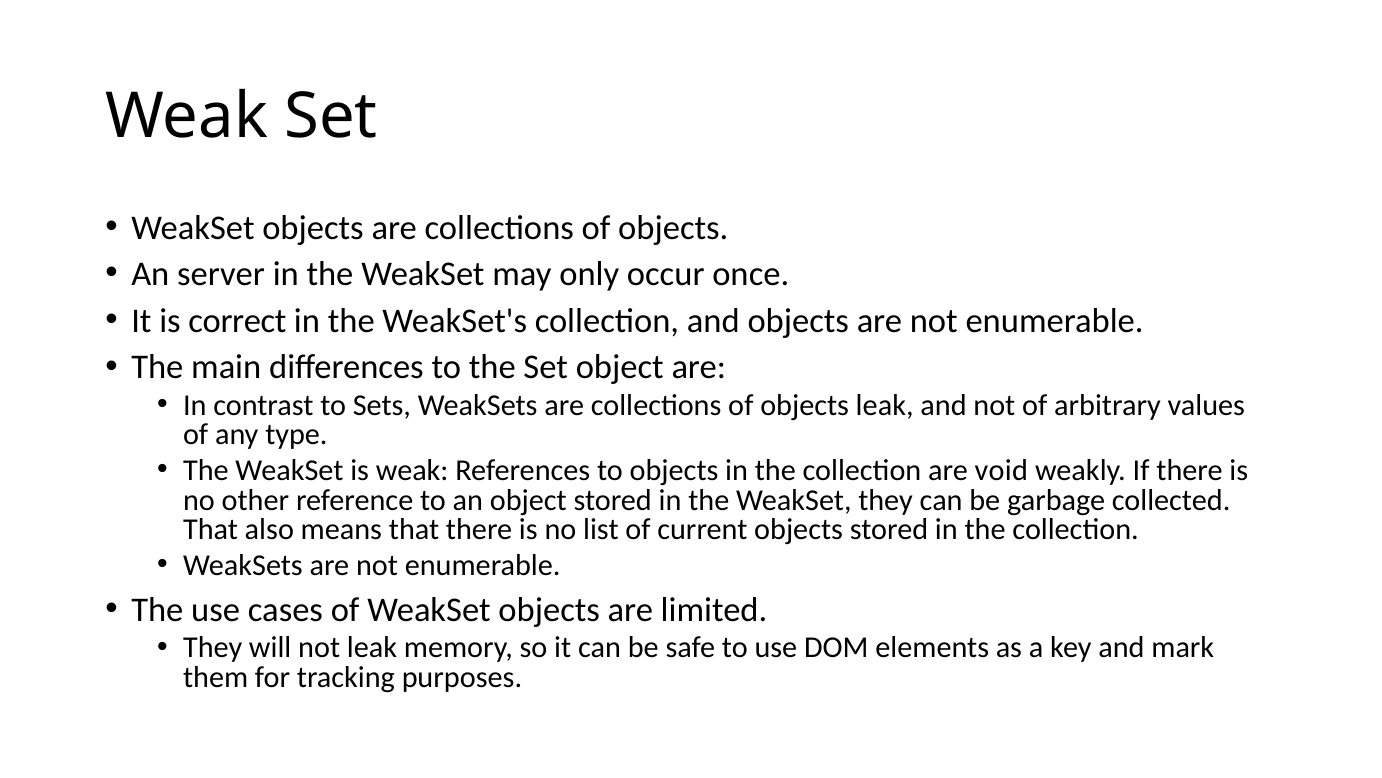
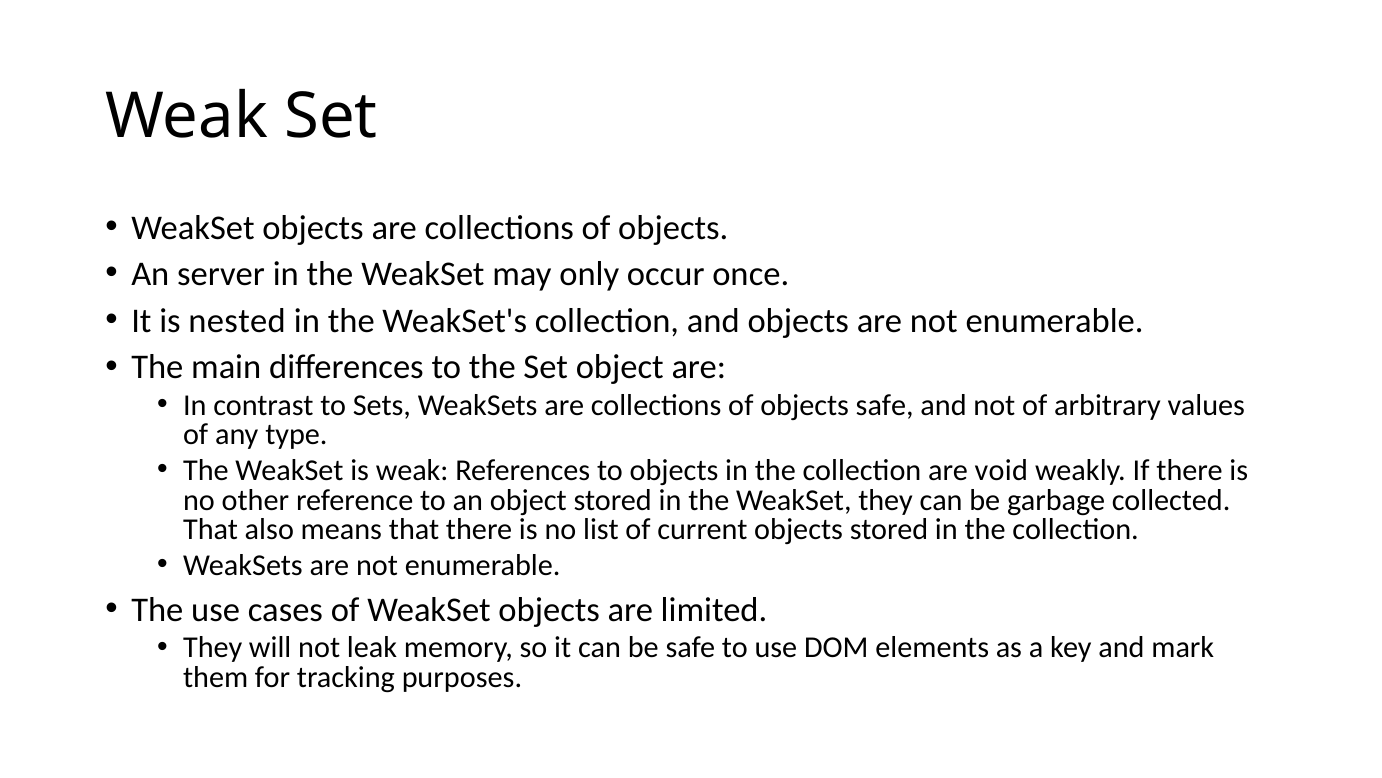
correct: correct -> nested
objects leak: leak -> safe
